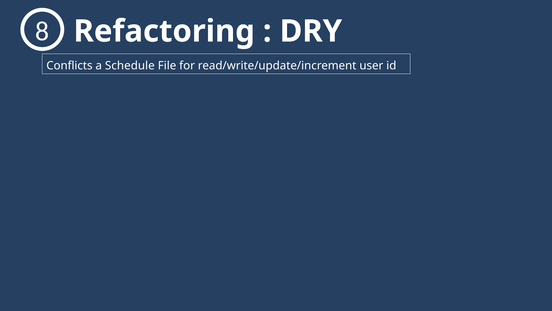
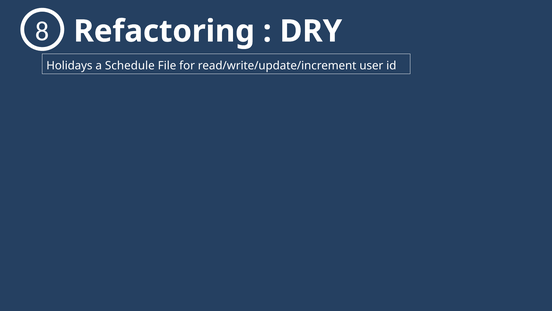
Conflicts: Conflicts -> Holidays
